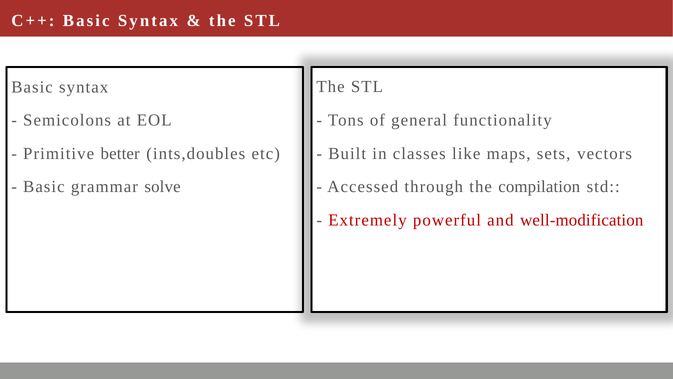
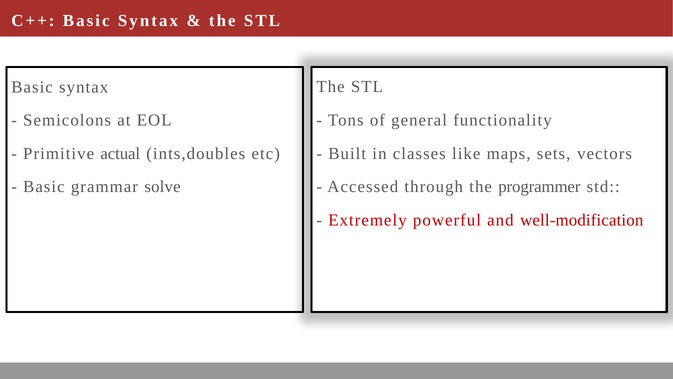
better: better -> actual
compilation: compilation -> programmer
